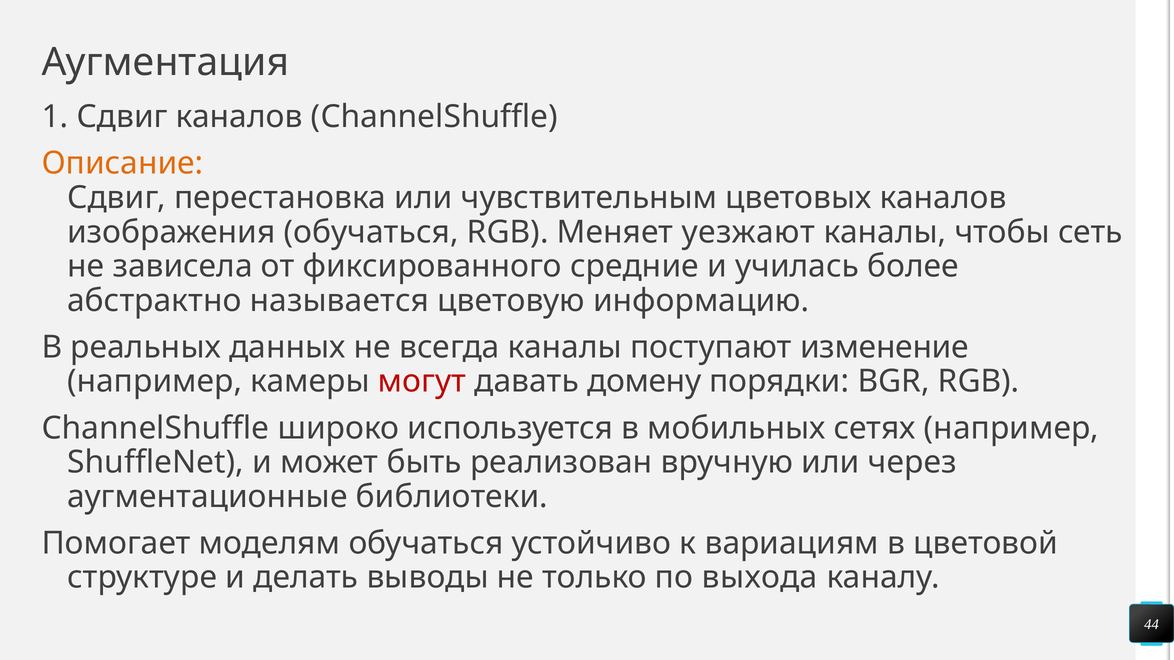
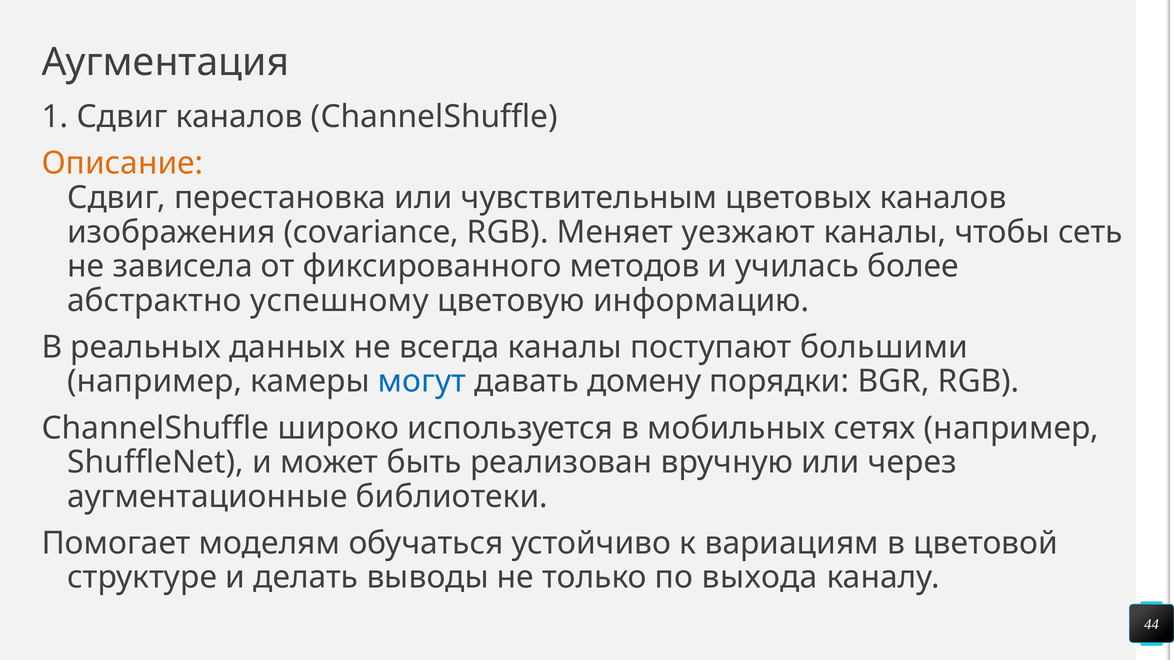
изображения обучаться: обучаться -> covariance
средние: средние -> методов
называется: называется -> успешному
изменение: изменение -> большими
могут colour: red -> blue
